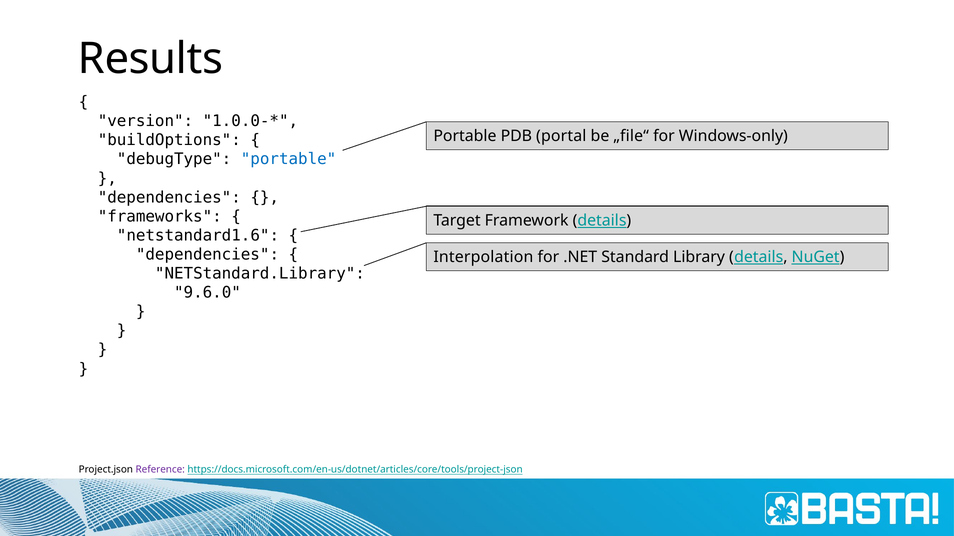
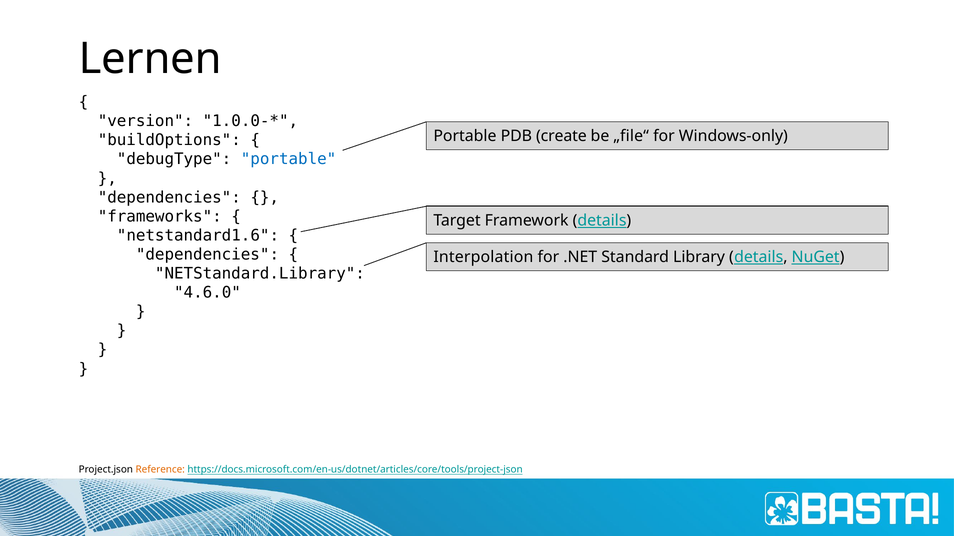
Results: Results -> Lernen
portal: portal -> create
9.6.0: 9.6.0 -> 4.6.0
Reference colour: purple -> orange
